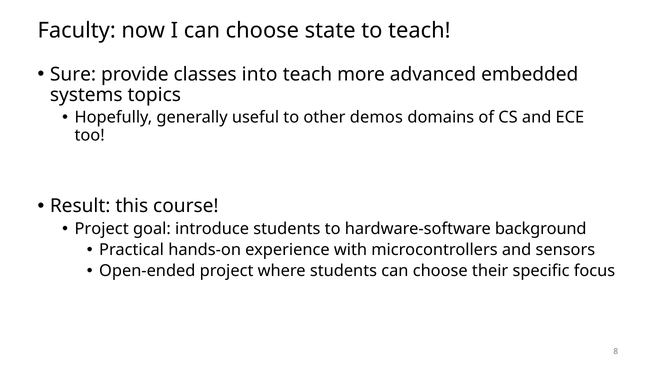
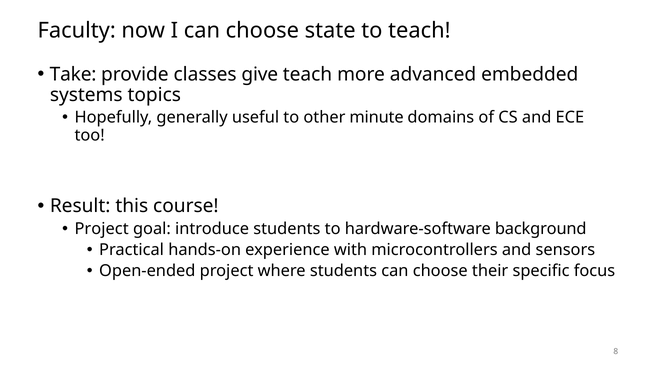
Sure: Sure -> Take
into: into -> give
demos: demos -> minute
